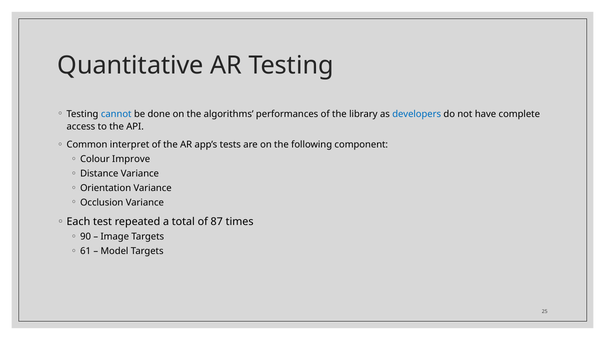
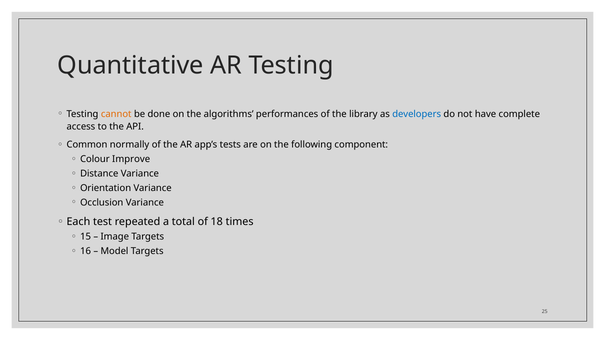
cannot colour: blue -> orange
interpret: interpret -> normally
87: 87 -> 18
90: 90 -> 15
61: 61 -> 16
